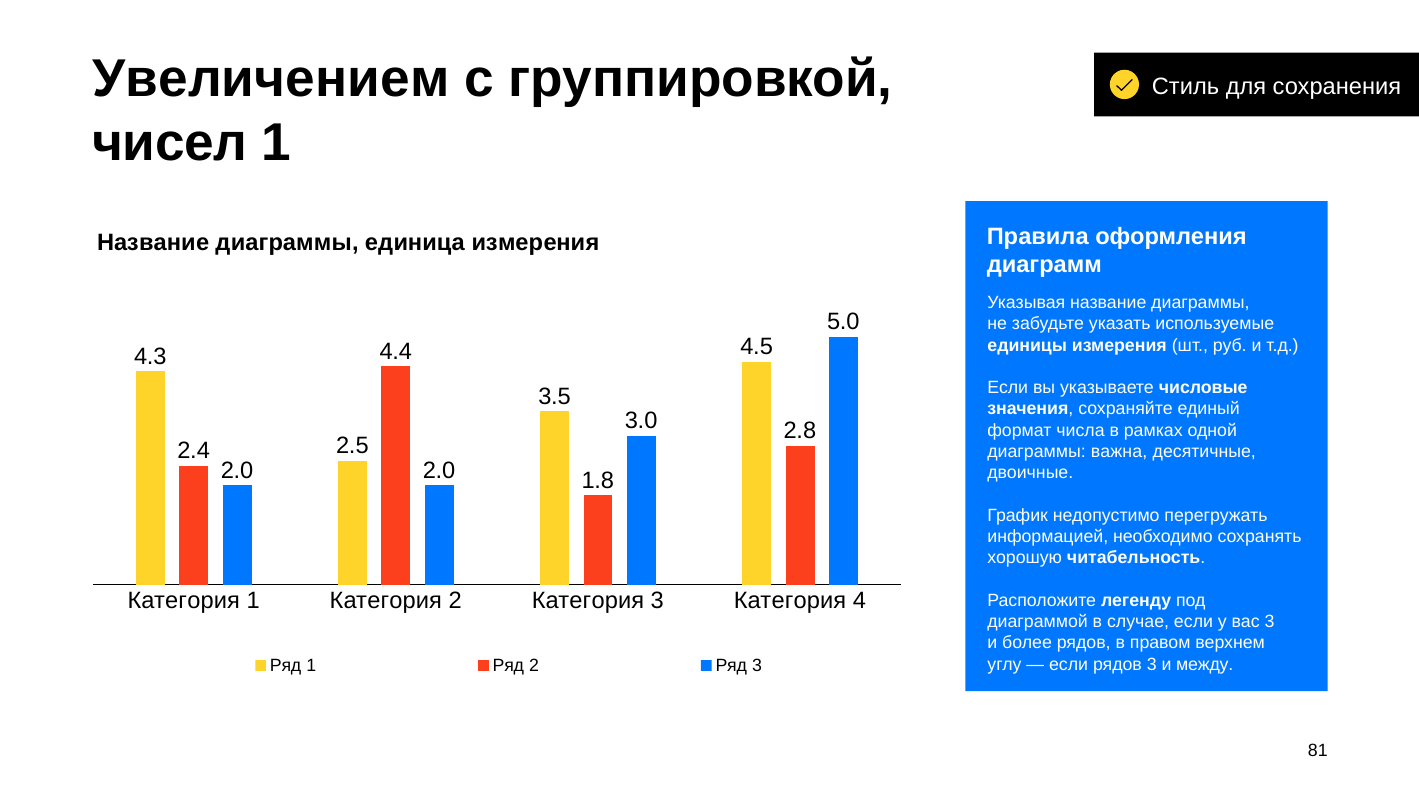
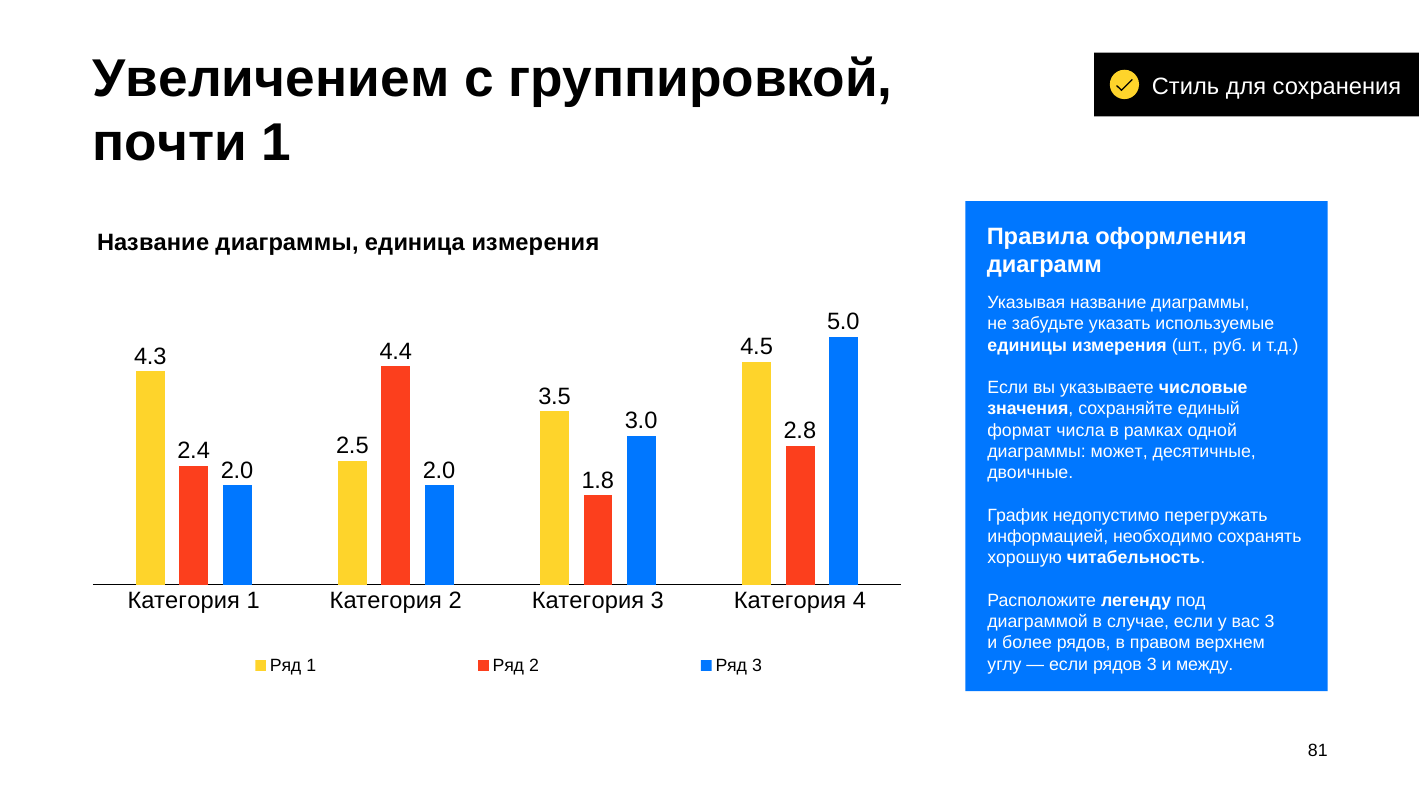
чисел: чисел -> почти
важна: важна -> может
